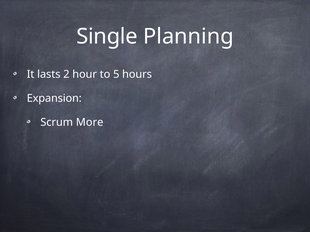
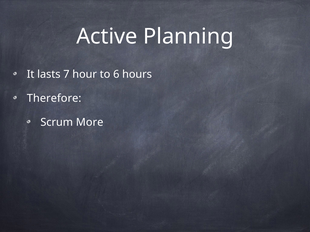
Single: Single -> Active
2: 2 -> 7
5: 5 -> 6
Expansion: Expansion -> Therefore
